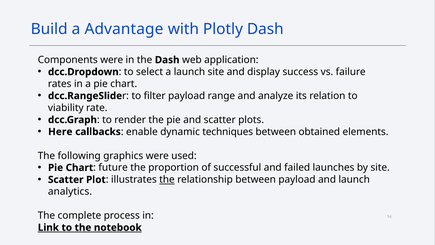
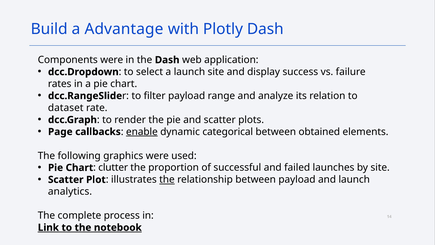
viability: viability -> dataset
Here: Here -> Page
enable underline: none -> present
techniques: techniques -> categorical
future: future -> clutter
